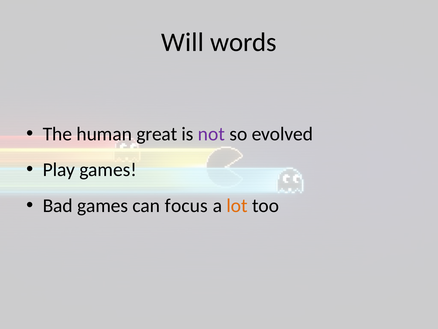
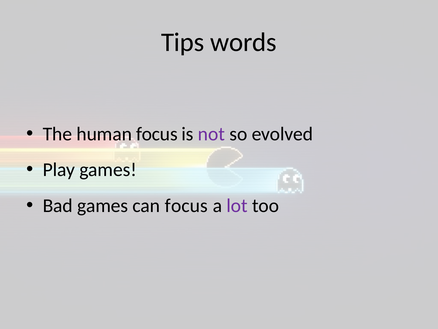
Will: Will -> Tips
human great: great -> focus
lot colour: orange -> purple
